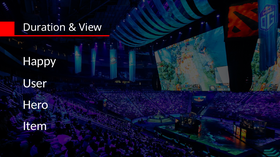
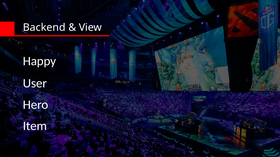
Duration: Duration -> Backend
